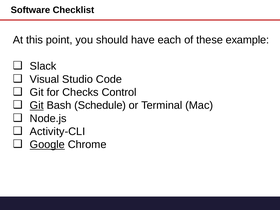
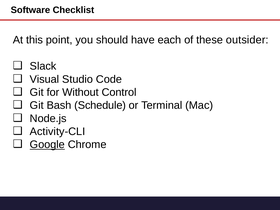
example: example -> outsider
Checks: Checks -> Without
Git at (37, 105) underline: present -> none
